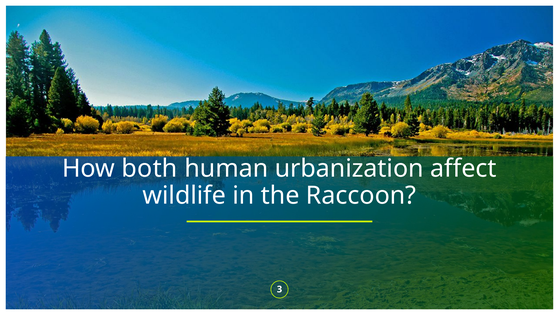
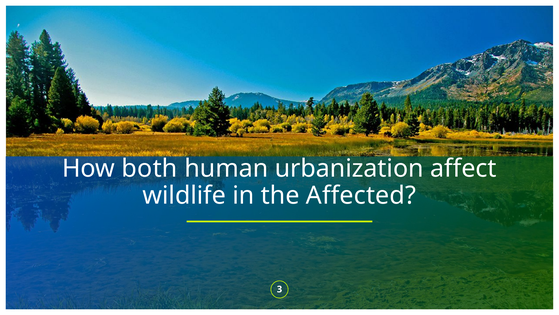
Raccoon: Raccoon -> Affected
